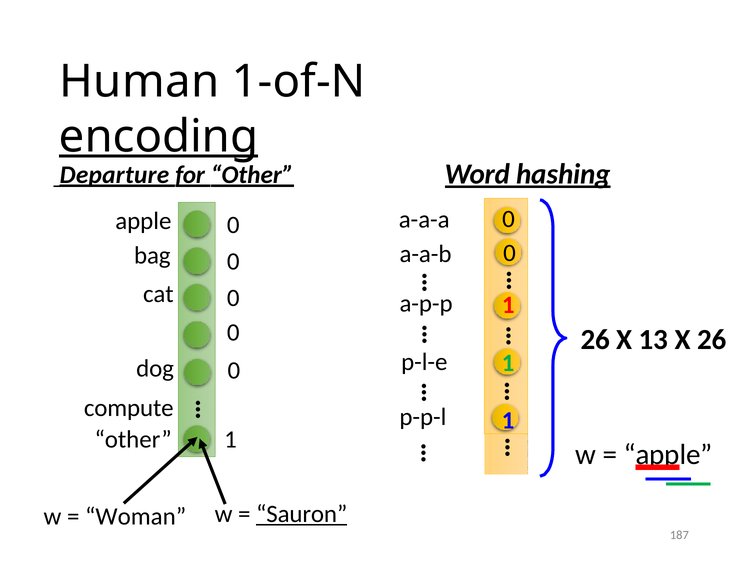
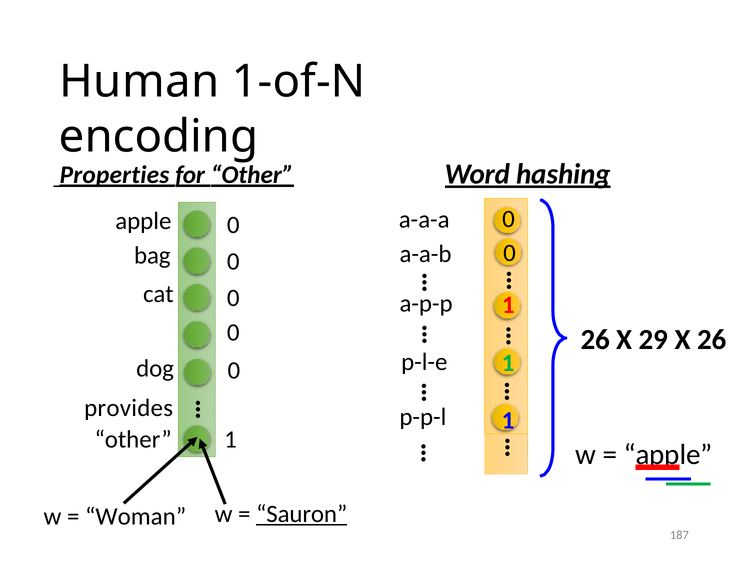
encoding underline: present -> none
Departure: Departure -> Properties
13: 13 -> 29
compute: compute -> provides
